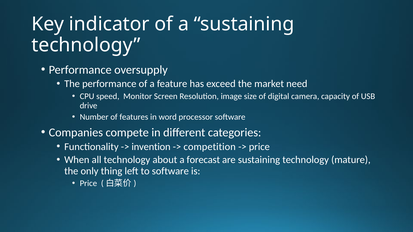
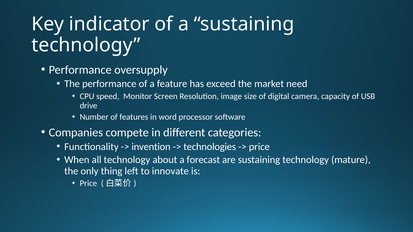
competition: competition -> technologies
to software: software -> innovate
